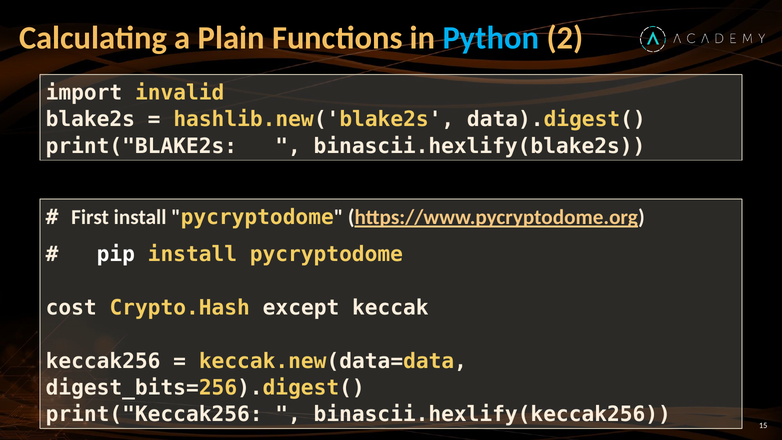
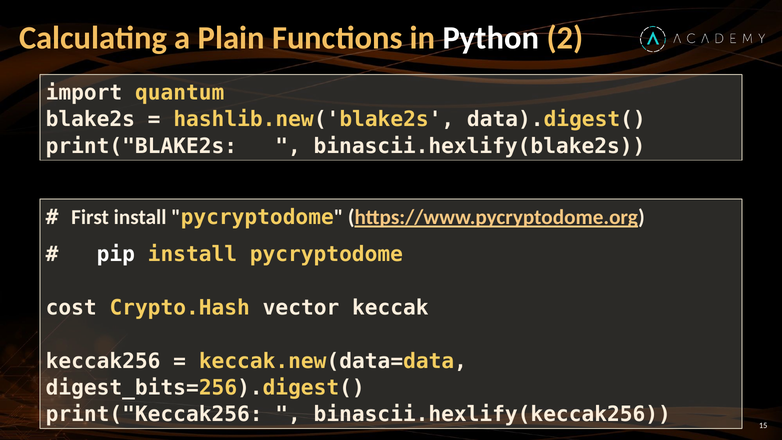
Python colour: light blue -> white
invalid: invalid -> quantum
except: except -> vector
